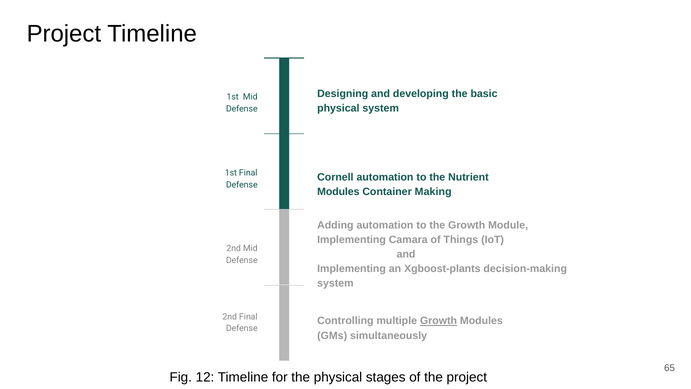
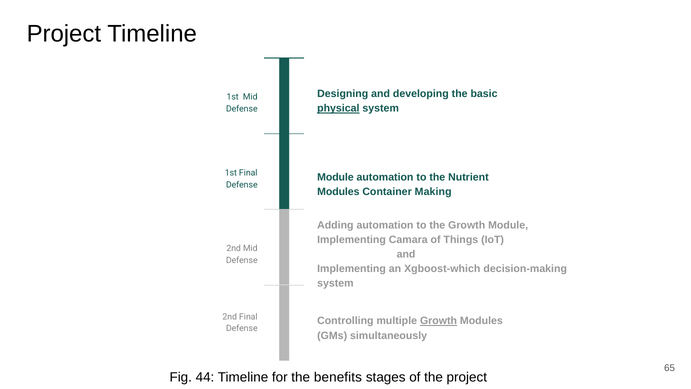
physical at (338, 108) underline: none -> present
Cornell at (335, 177): Cornell -> Module
Xgboost-plants: Xgboost-plants -> Xgboost-which
12: 12 -> 44
the physical: physical -> benefits
